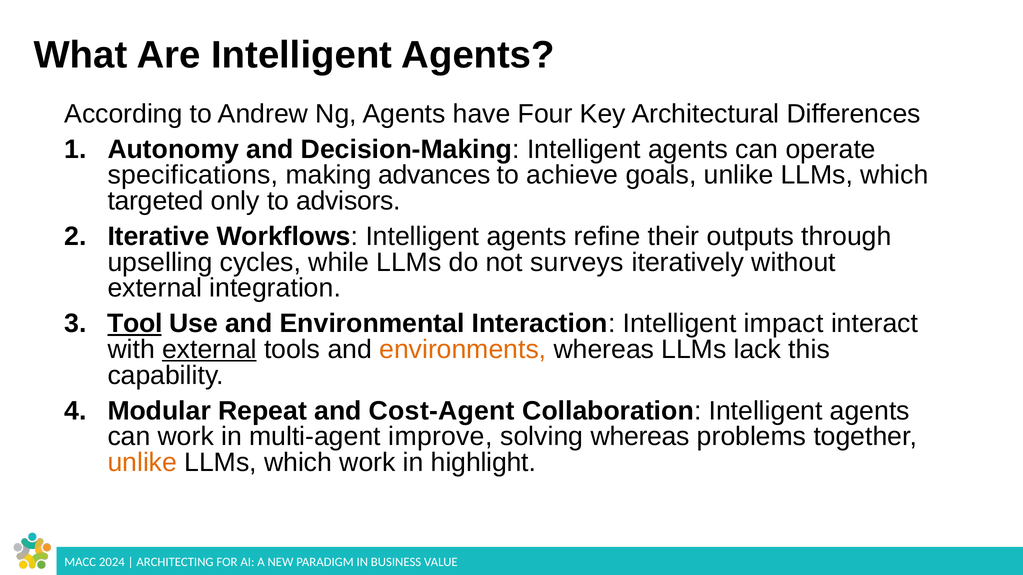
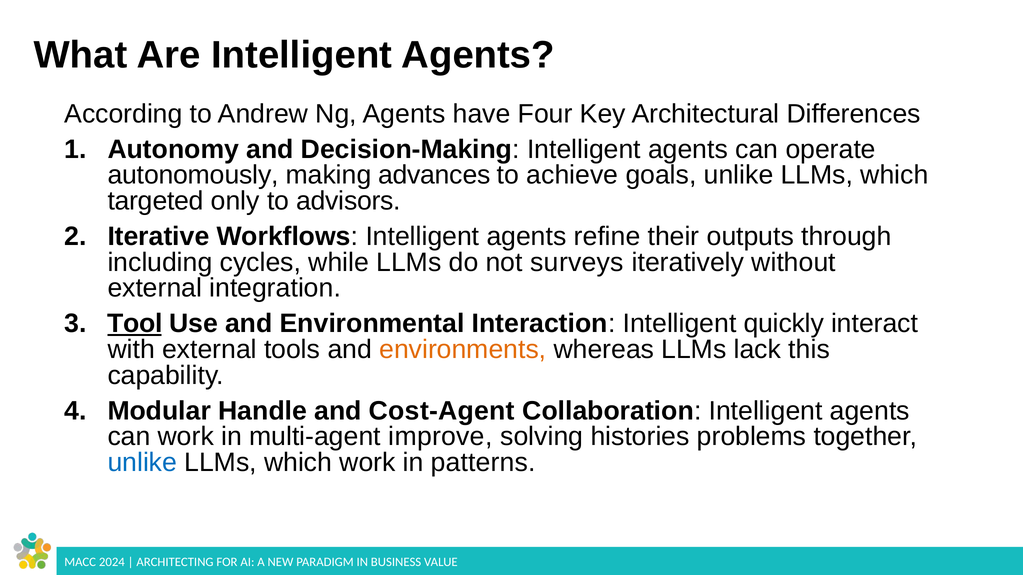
specifications: specifications -> autonomously
upselling: upselling -> including
impact: impact -> quickly
external at (209, 350) underline: present -> none
Repeat: Repeat -> Handle
solving whereas: whereas -> histories
unlike at (142, 463) colour: orange -> blue
highlight: highlight -> patterns
